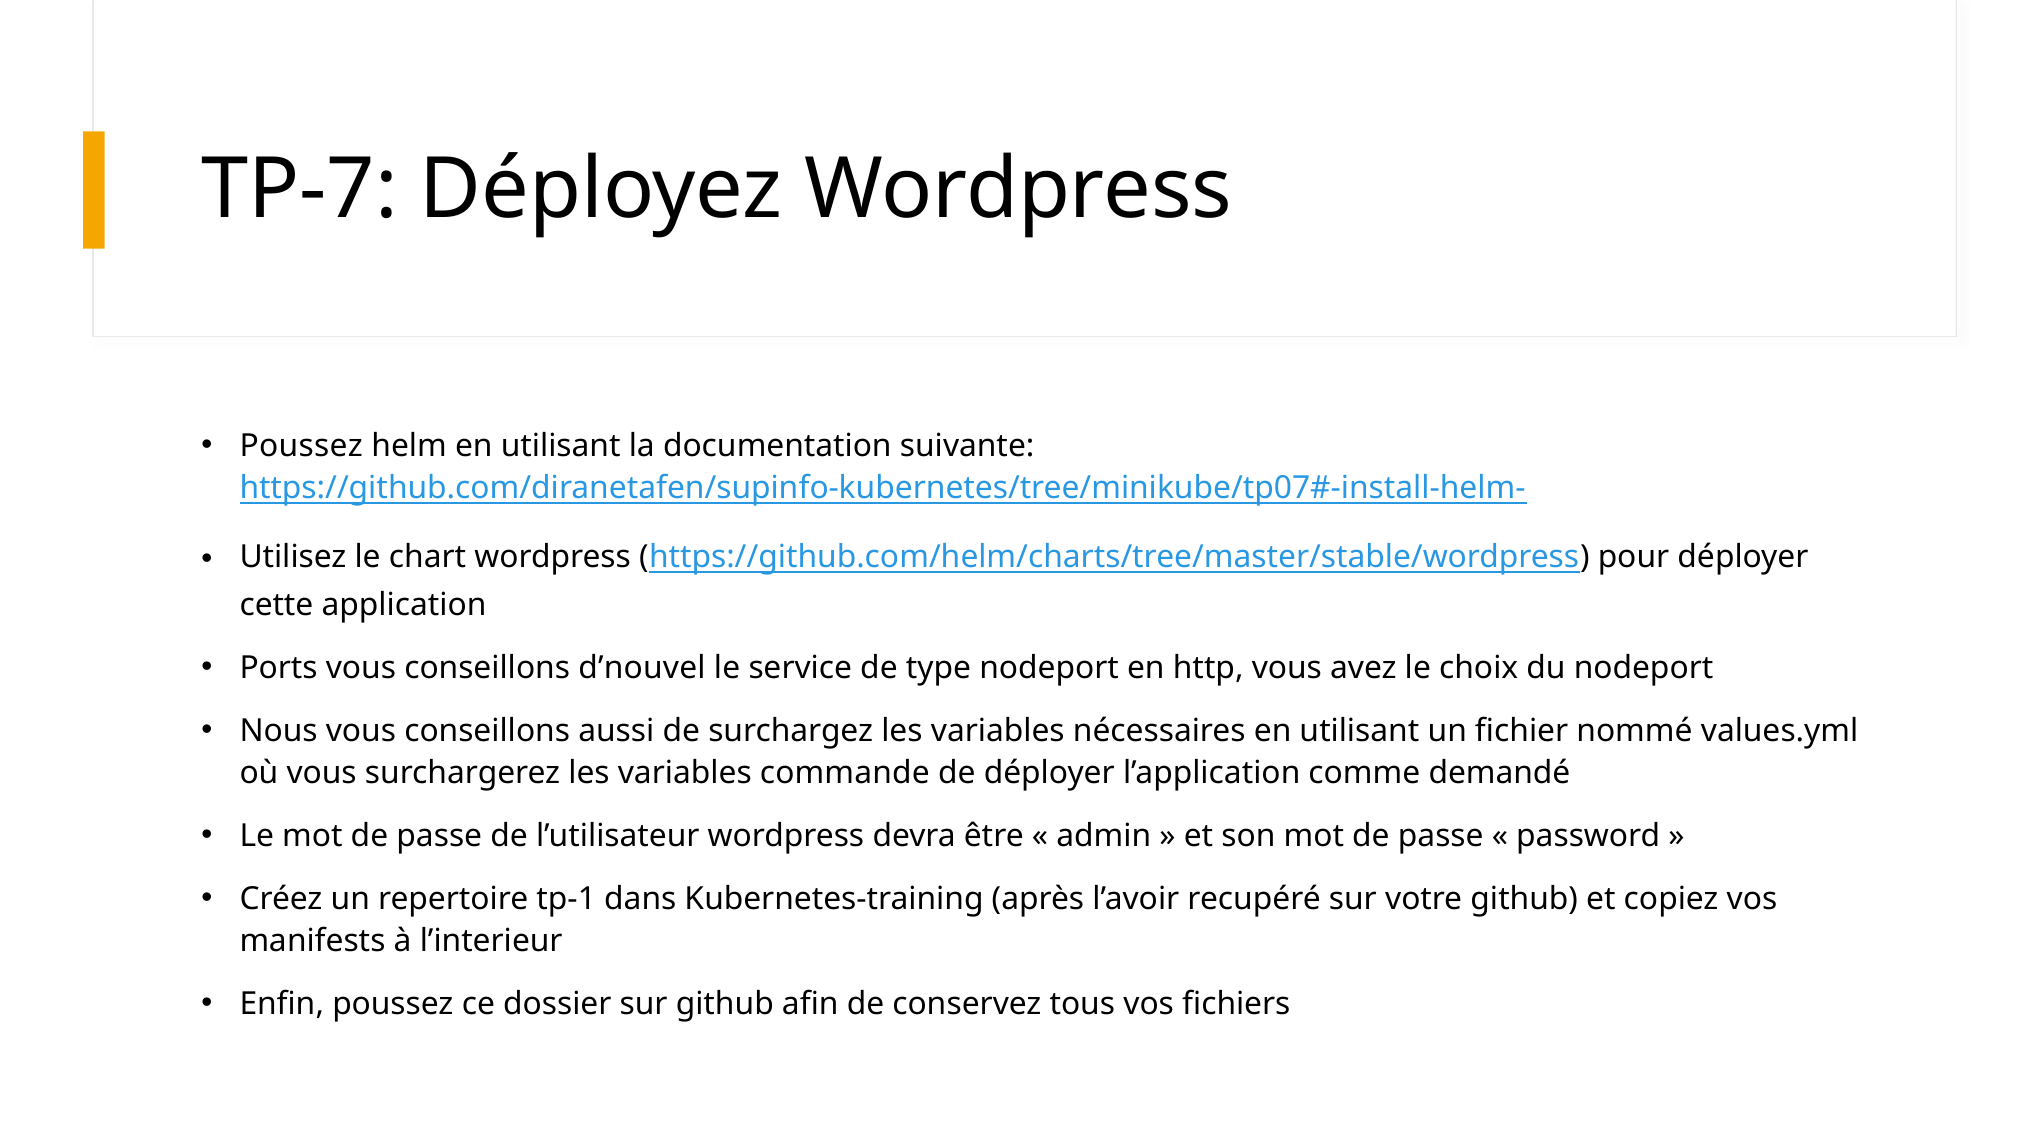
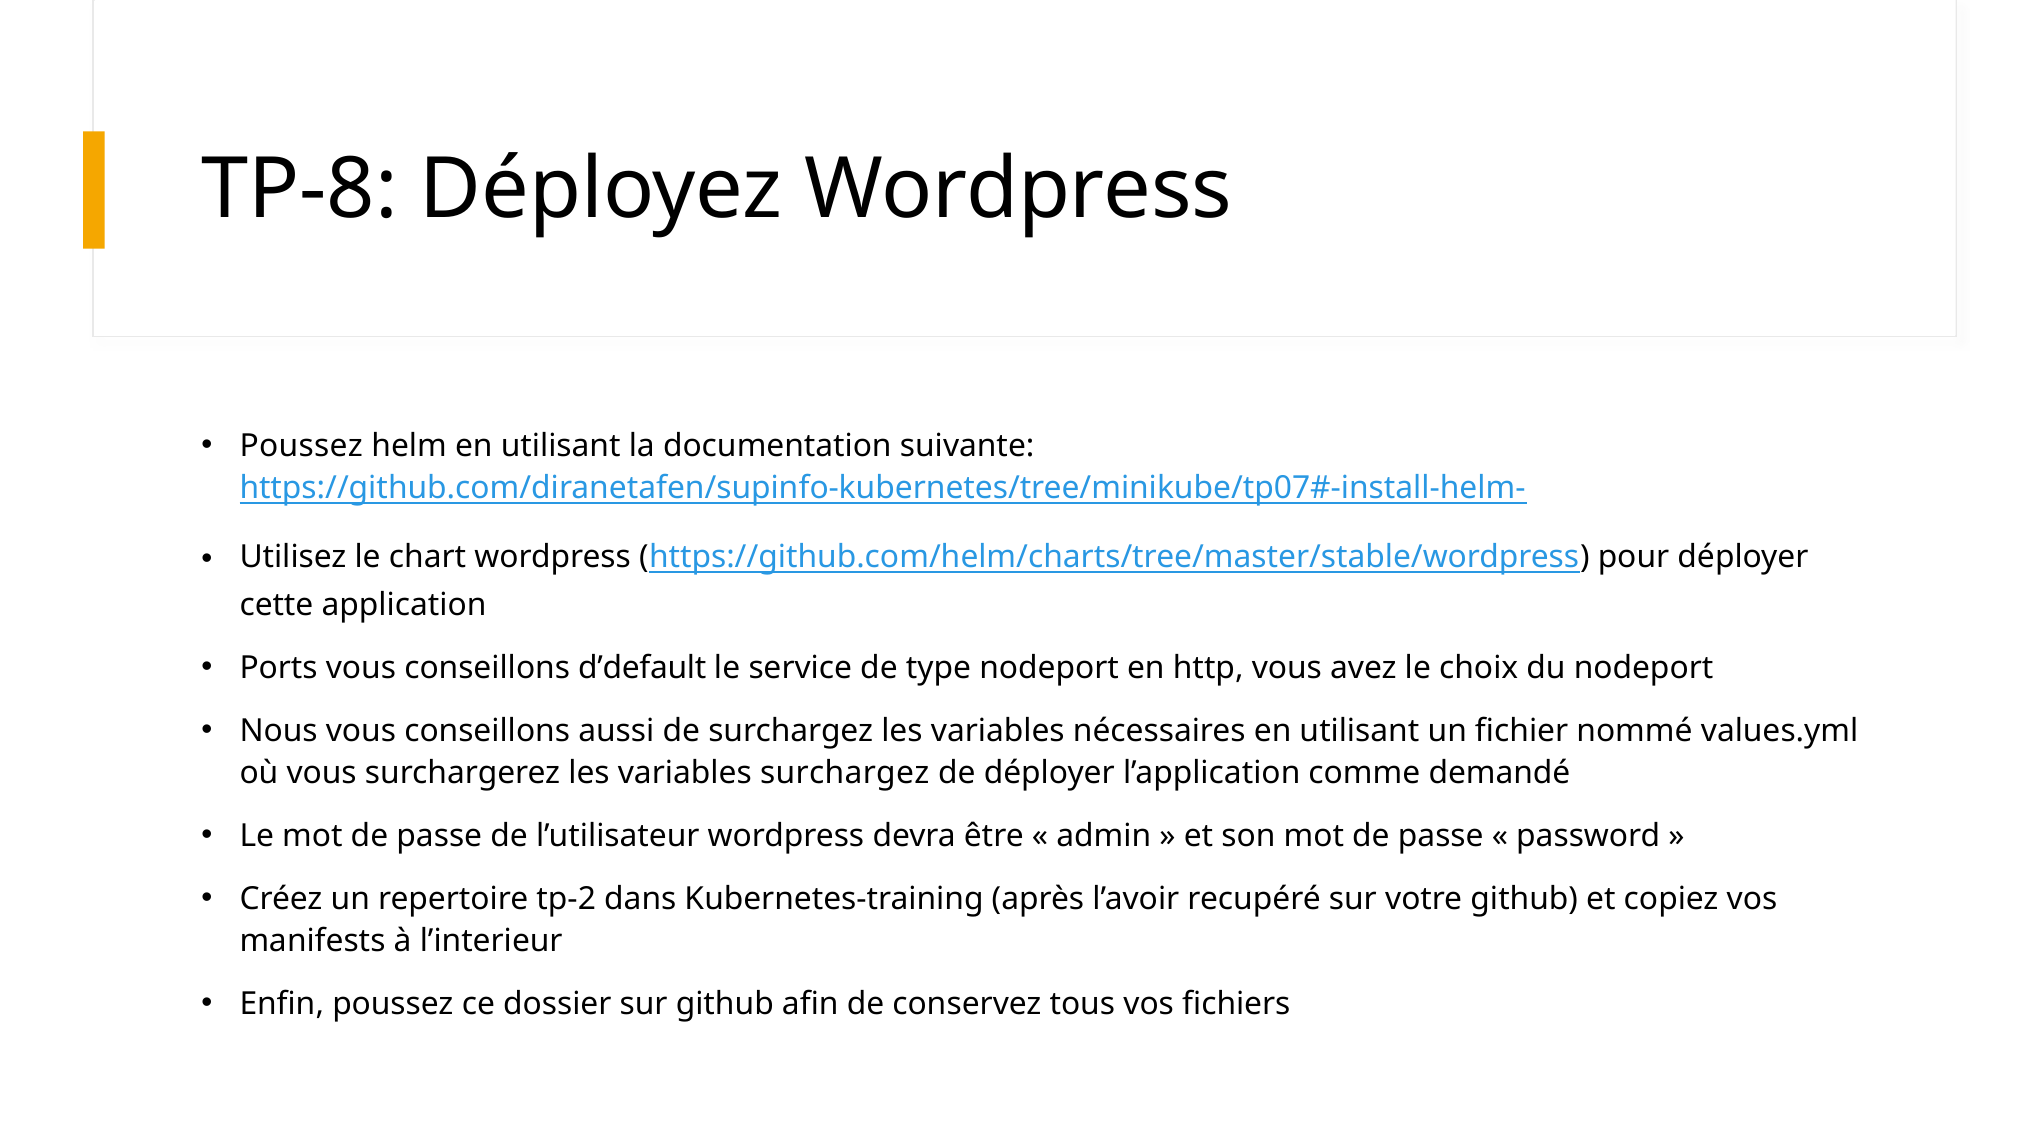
TP-7: TP-7 -> TP-8
d’nouvel: d’nouvel -> d’default
variables commande: commande -> surchargez
tp-1: tp-1 -> tp-2
